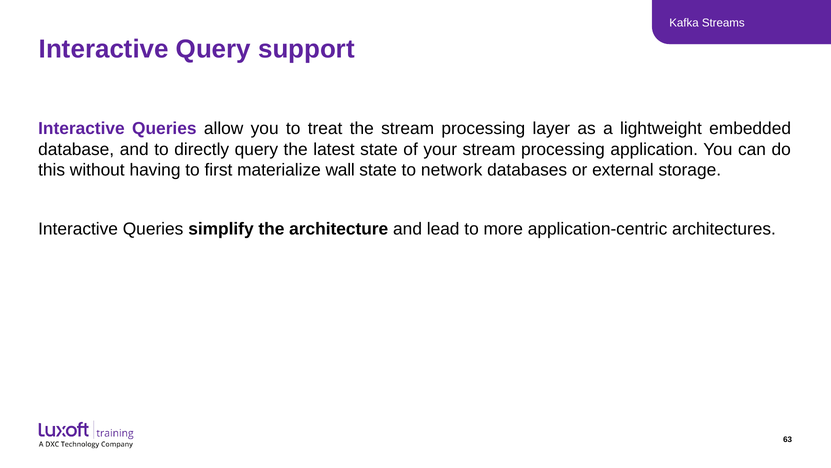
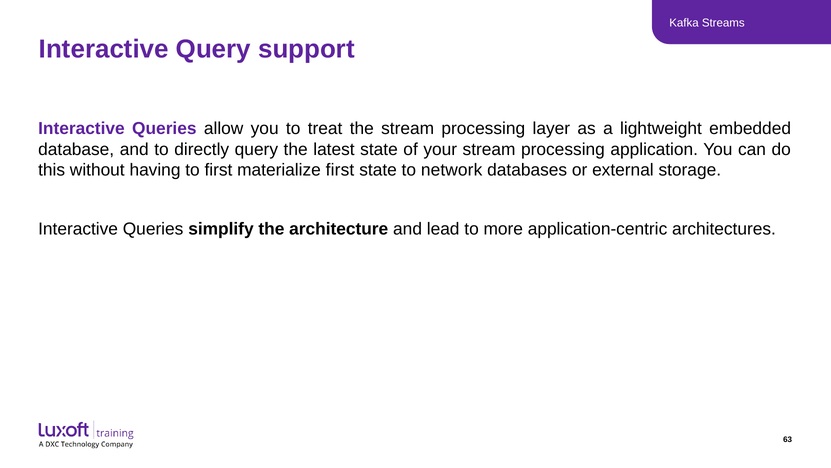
materialize wall: wall -> first
